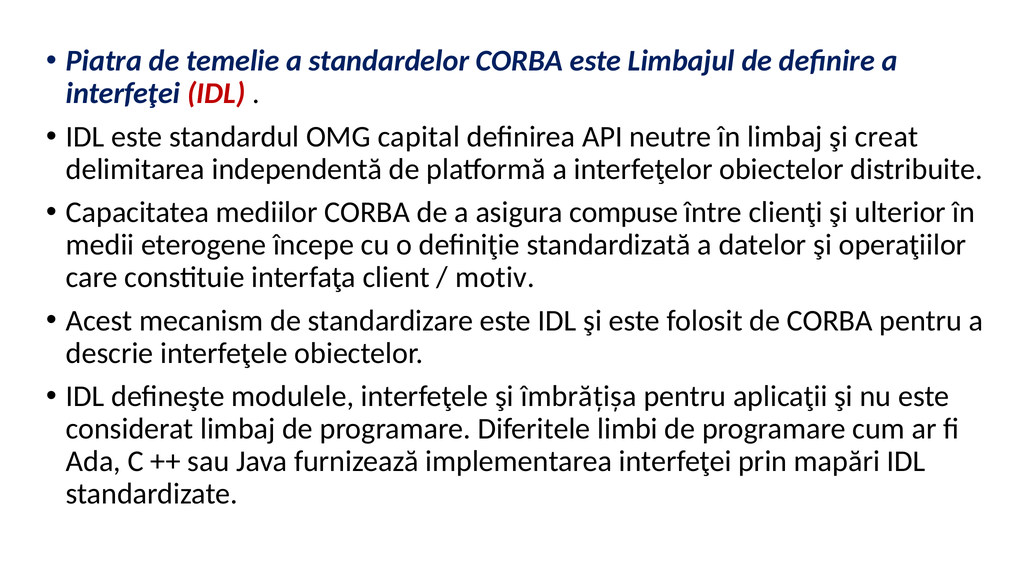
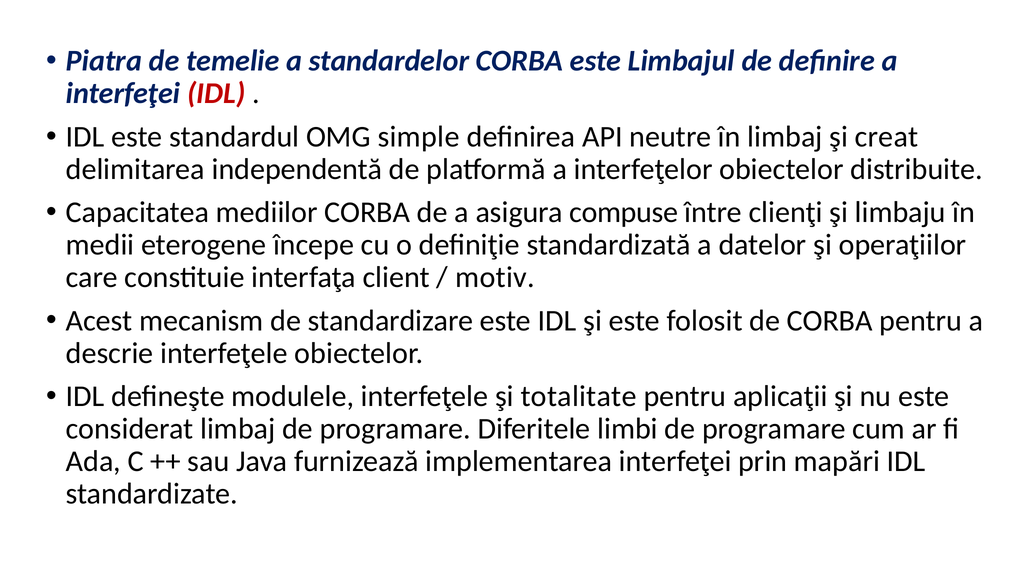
capital: capital -> simple
ulterior: ulterior -> limbaju
îmbrățișa: îmbrățișa -> totalitate
